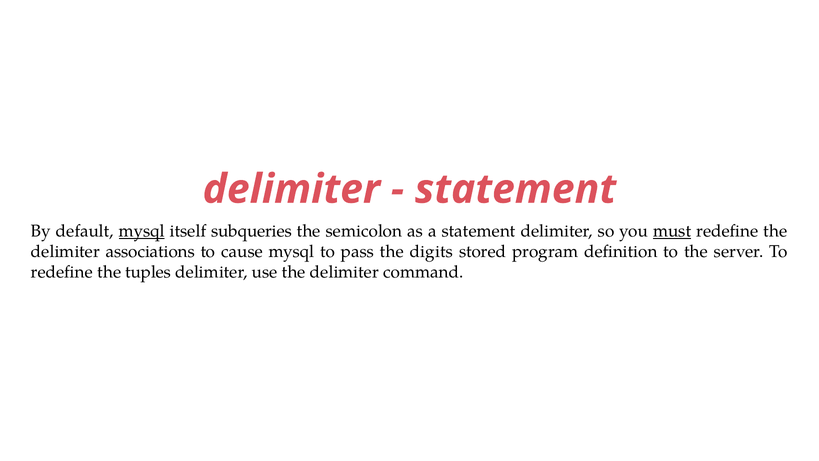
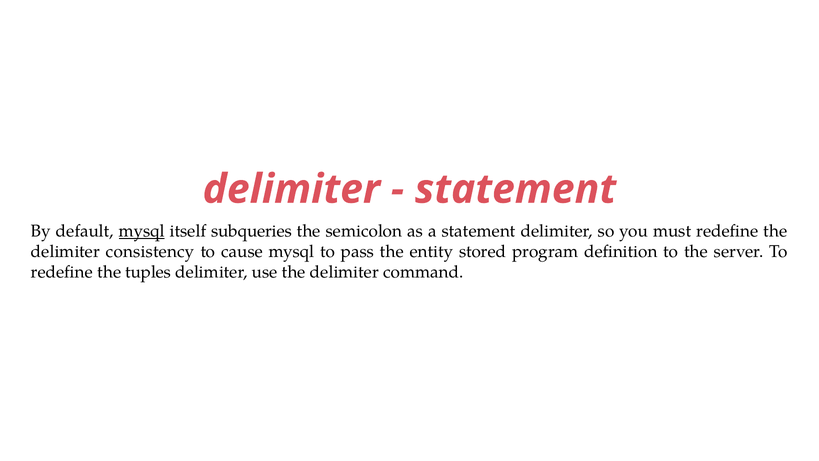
must underline: present -> none
associations: associations -> consistency
digits: digits -> entity
